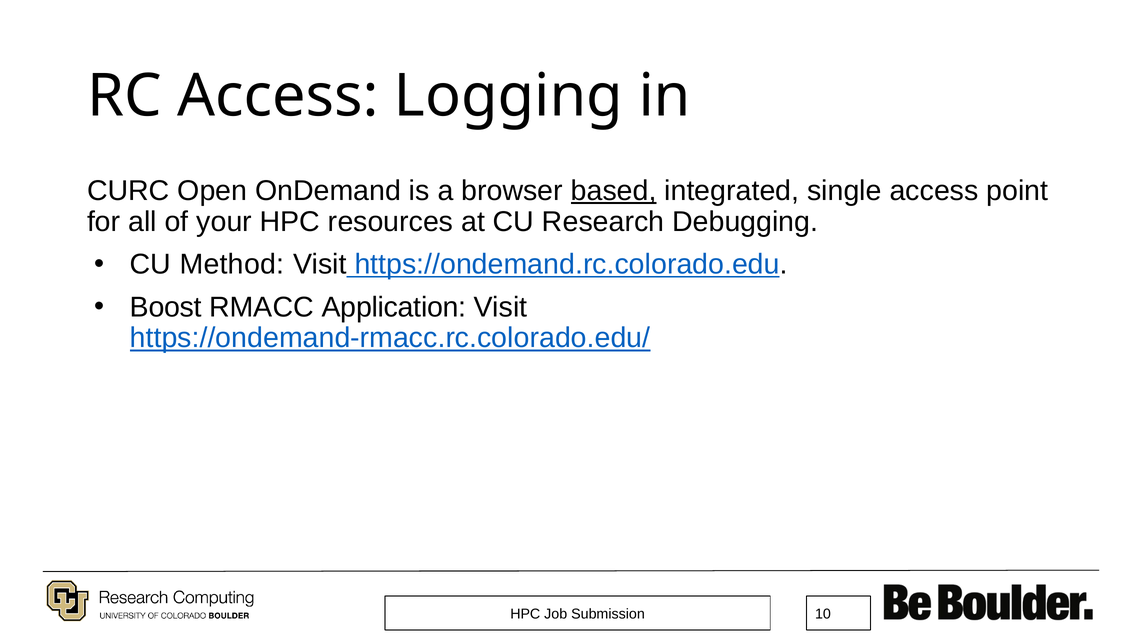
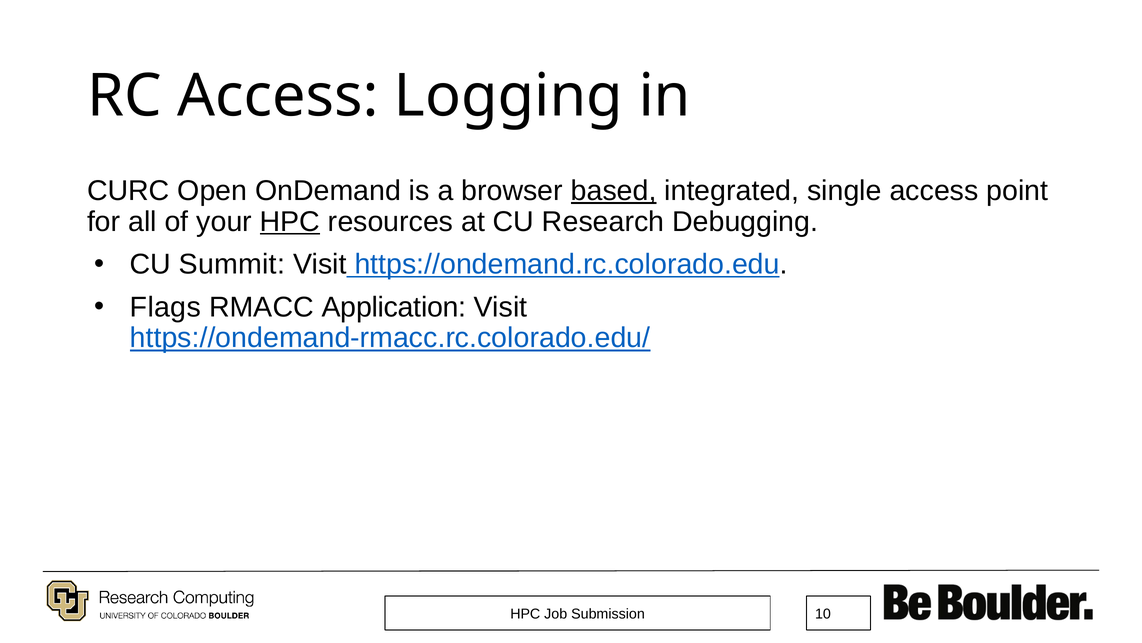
HPC at (290, 221) underline: none -> present
Method: Method -> Summit
Boost: Boost -> Flags
